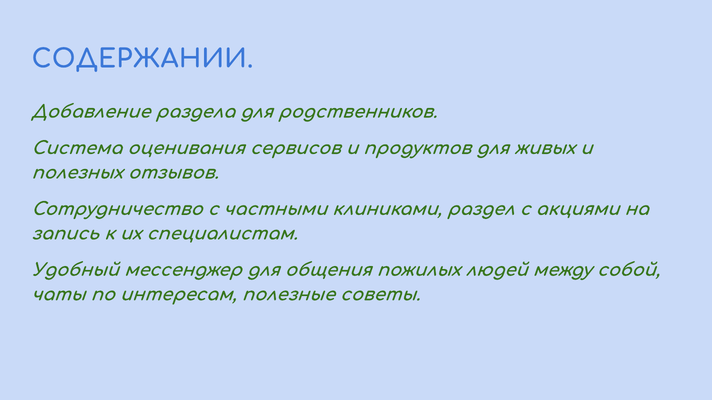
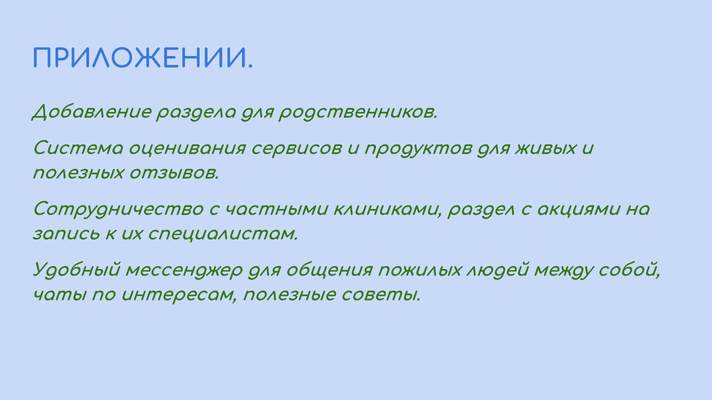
СОДЕРЖАНИИ: СОДЕРЖАНИИ -> ПРИЛОЖЕНИИ
